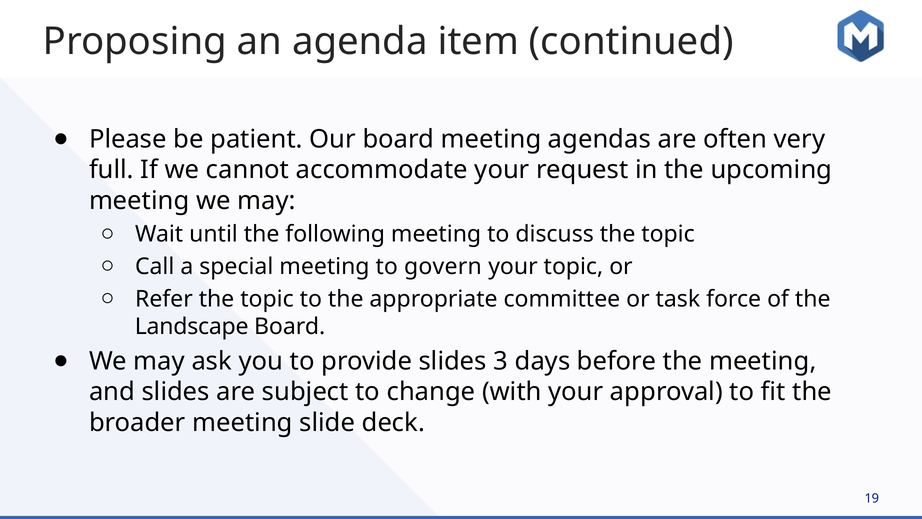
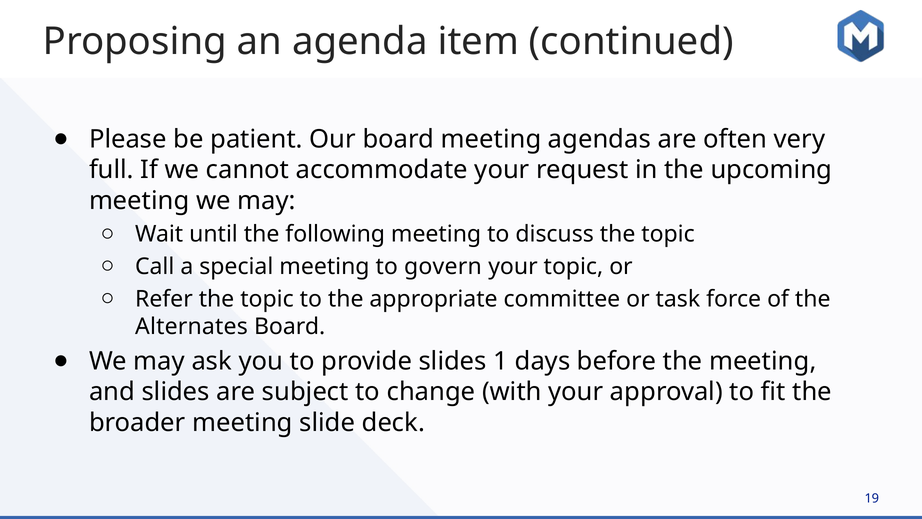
Landscape: Landscape -> Alternates
3: 3 -> 1
